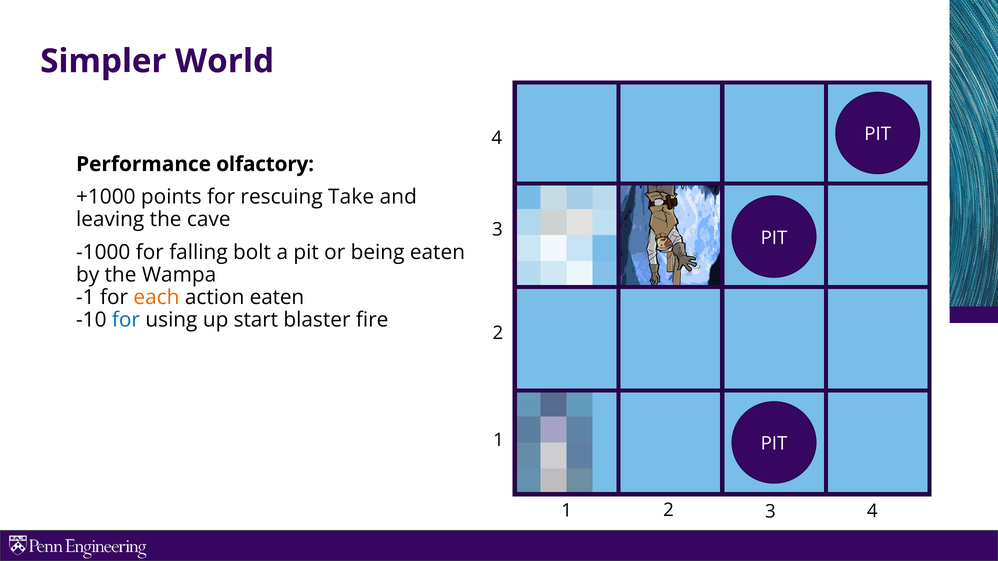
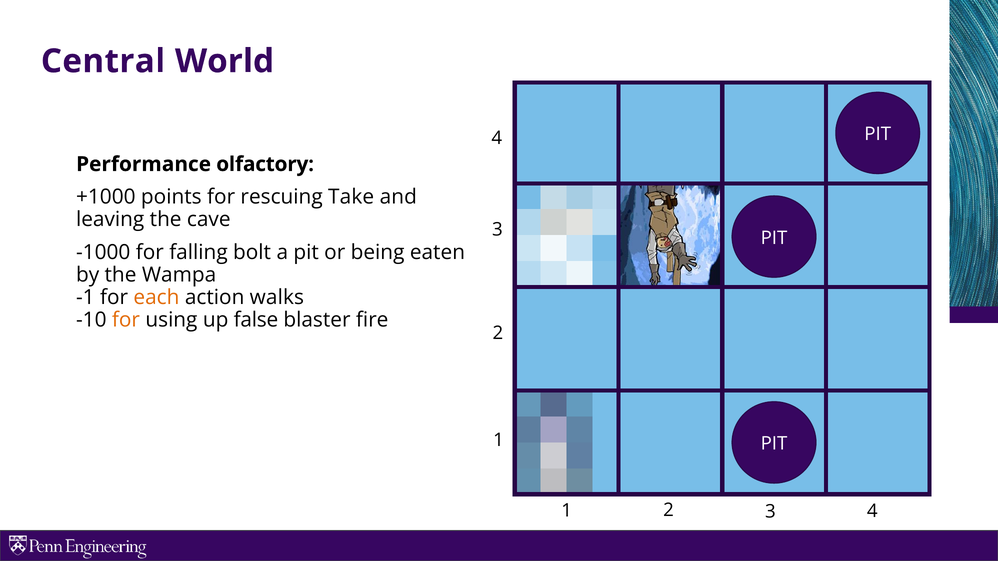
Simpler: Simpler -> Central
action eaten: eaten -> walks
for at (126, 320) colour: blue -> orange
start: start -> false
